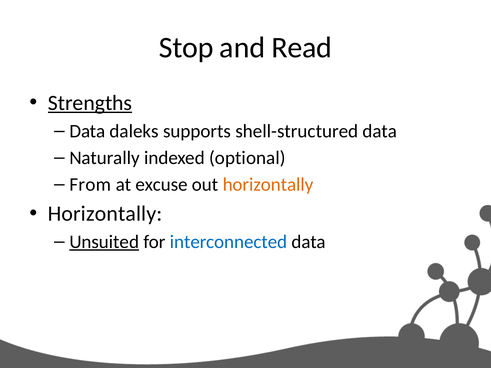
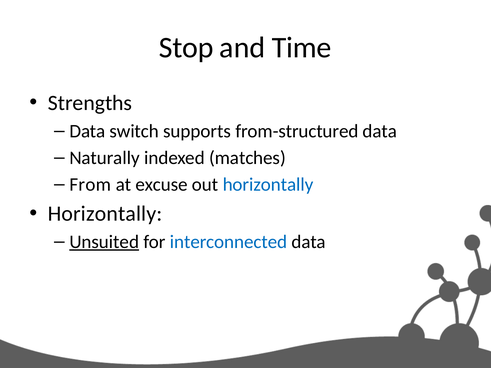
Read: Read -> Time
Strengths underline: present -> none
daleks: daleks -> switch
shell-structured: shell-structured -> from-structured
optional: optional -> matches
horizontally at (268, 185) colour: orange -> blue
